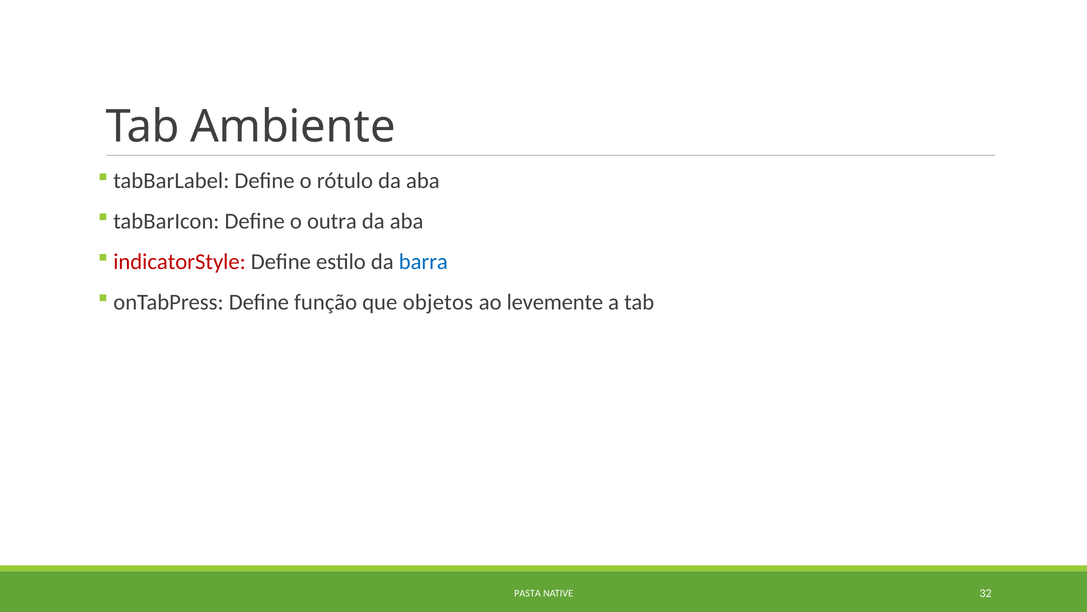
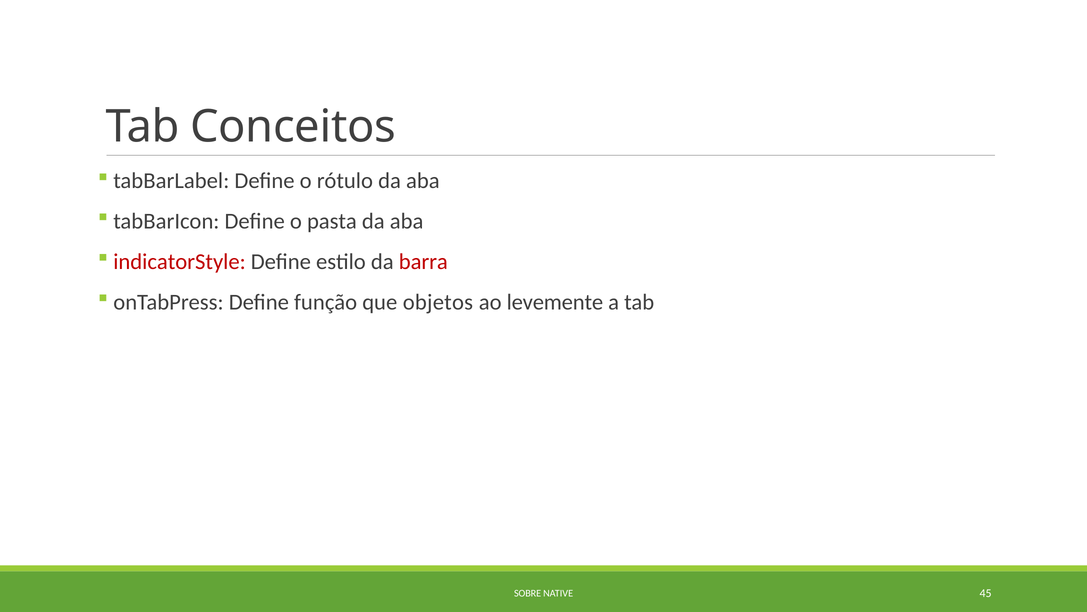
Ambiente: Ambiente -> Conceitos
outra: outra -> pasta
barra colour: blue -> red
PASTA: PASTA -> SOBRE
32: 32 -> 45
